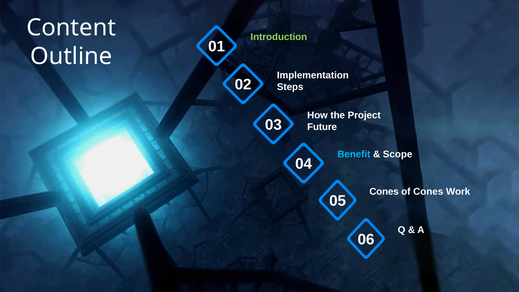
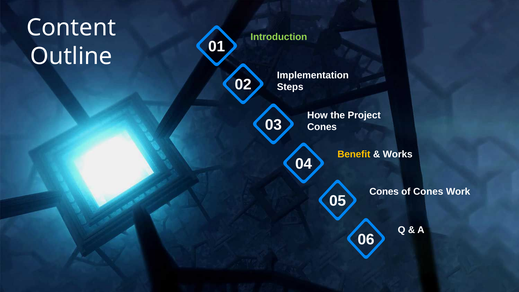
Future at (322, 127): Future -> Cones
Benefit colour: light blue -> yellow
Scope: Scope -> Works
